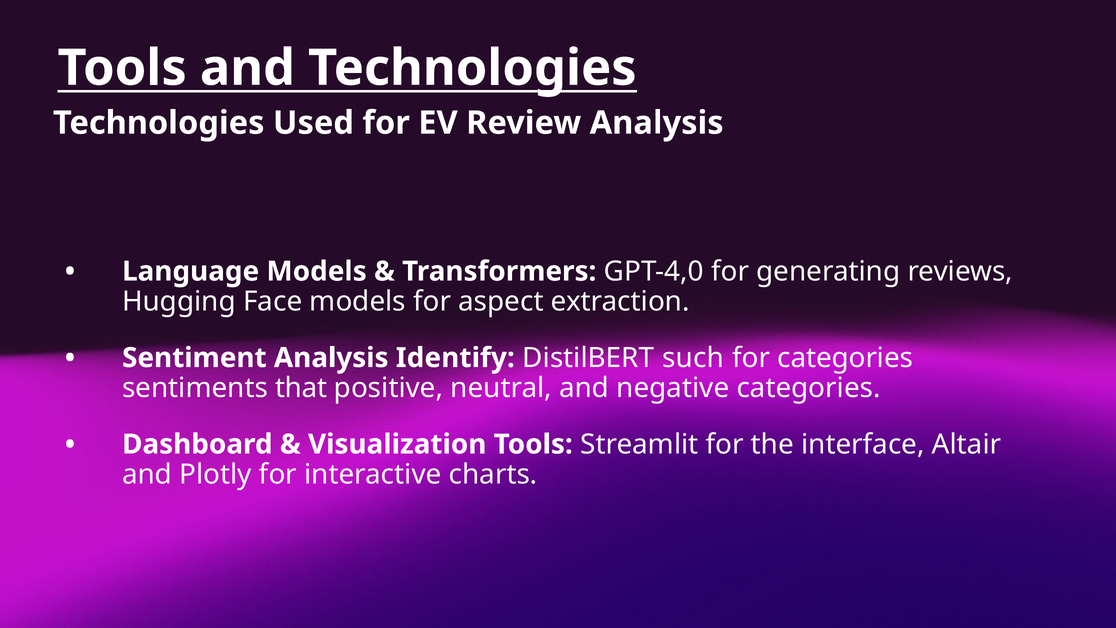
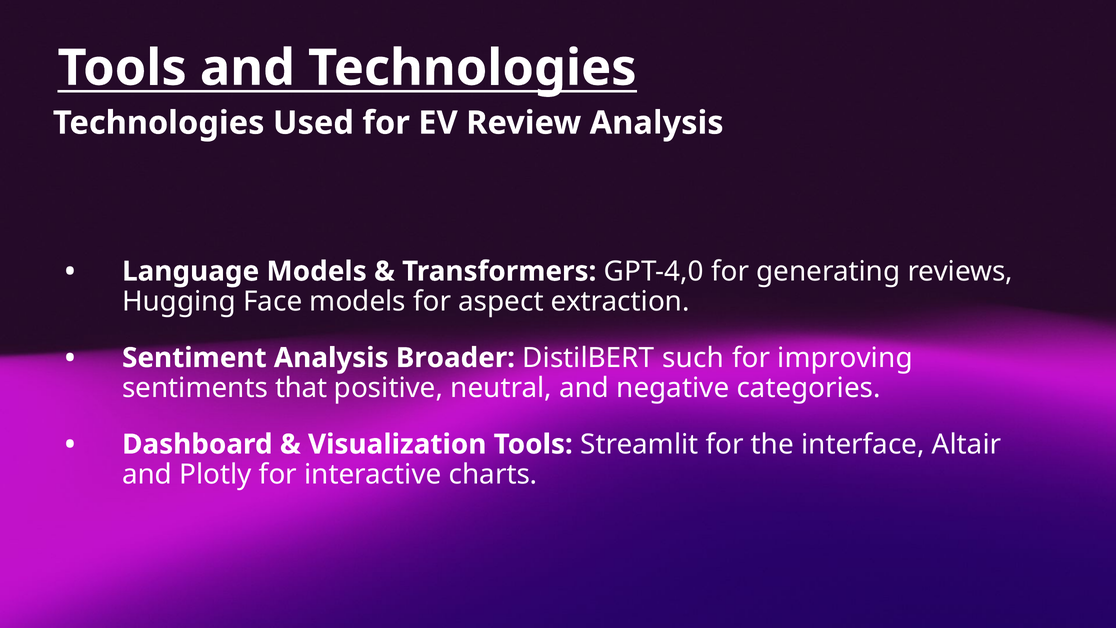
Identify: Identify -> Broader
for categories: categories -> improving
